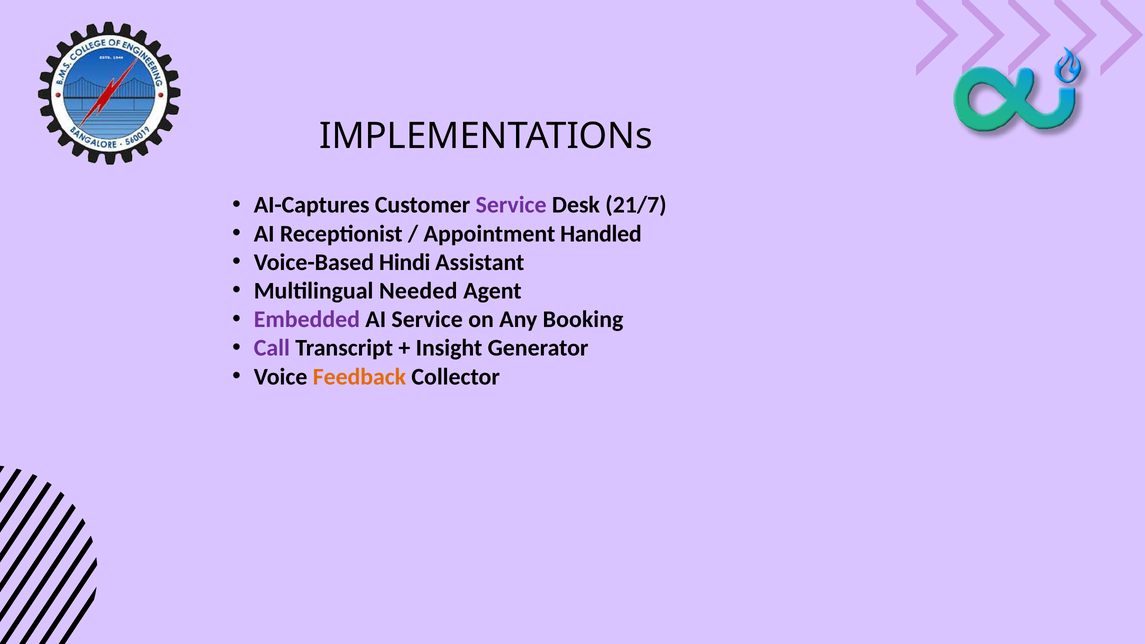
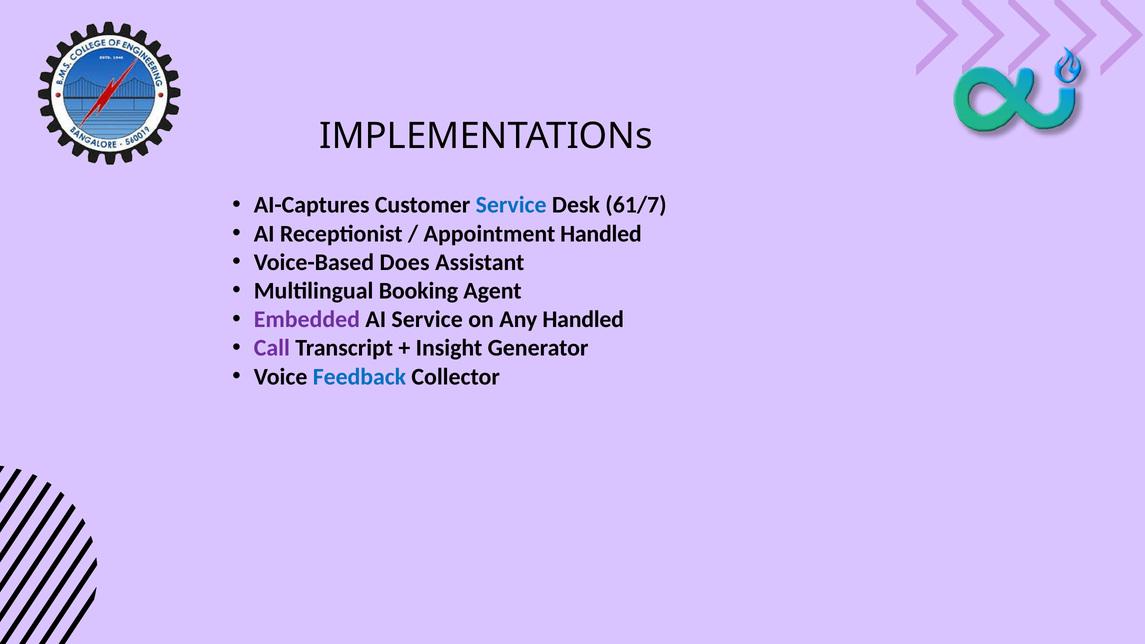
Service at (511, 205) colour: purple -> blue
21/7: 21/7 -> 61/7
Hindi: Hindi -> Does
Needed: Needed -> Booking
Any Booking: Booking -> Handled
Feedback colour: orange -> blue
